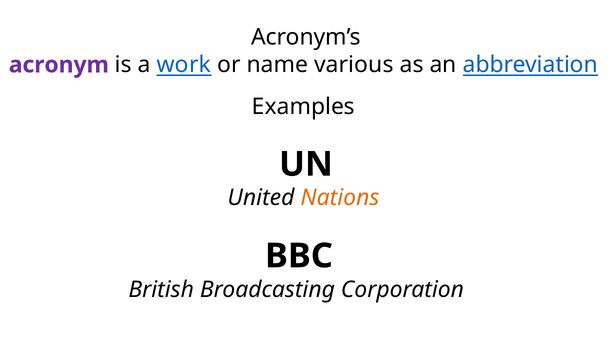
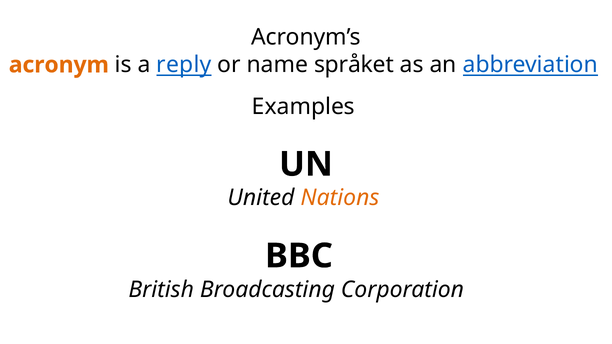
acronym colour: purple -> orange
work: work -> reply
various: various -> språket
